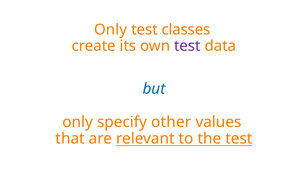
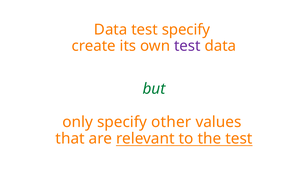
Only at (111, 30): Only -> Data
test classes: classes -> specify
but colour: blue -> green
